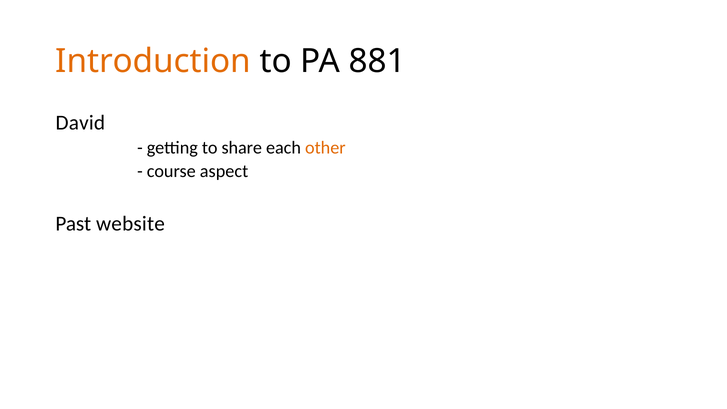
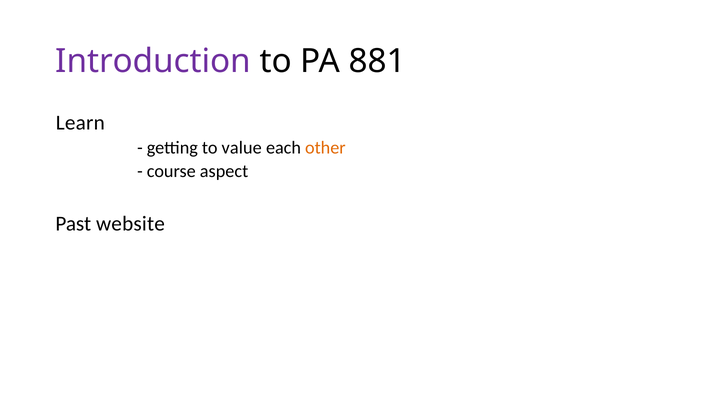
Introduction colour: orange -> purple
David: David -> Learn
share: share -> value
